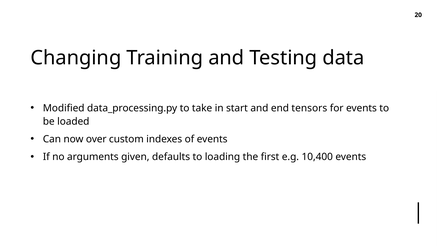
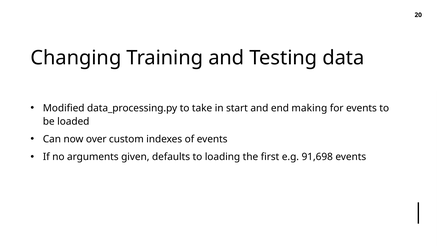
tensors: tensors -> making
10,400: 10,400 -> 91,698
